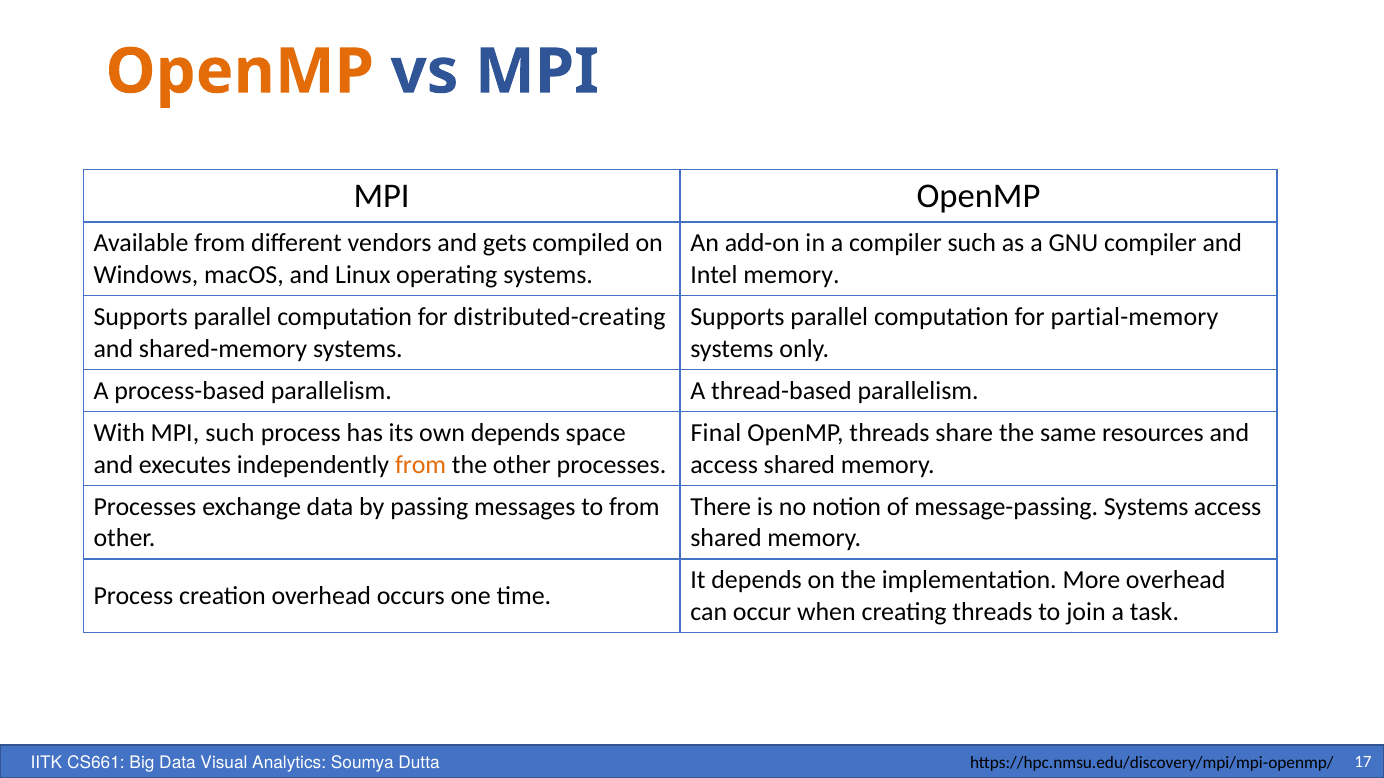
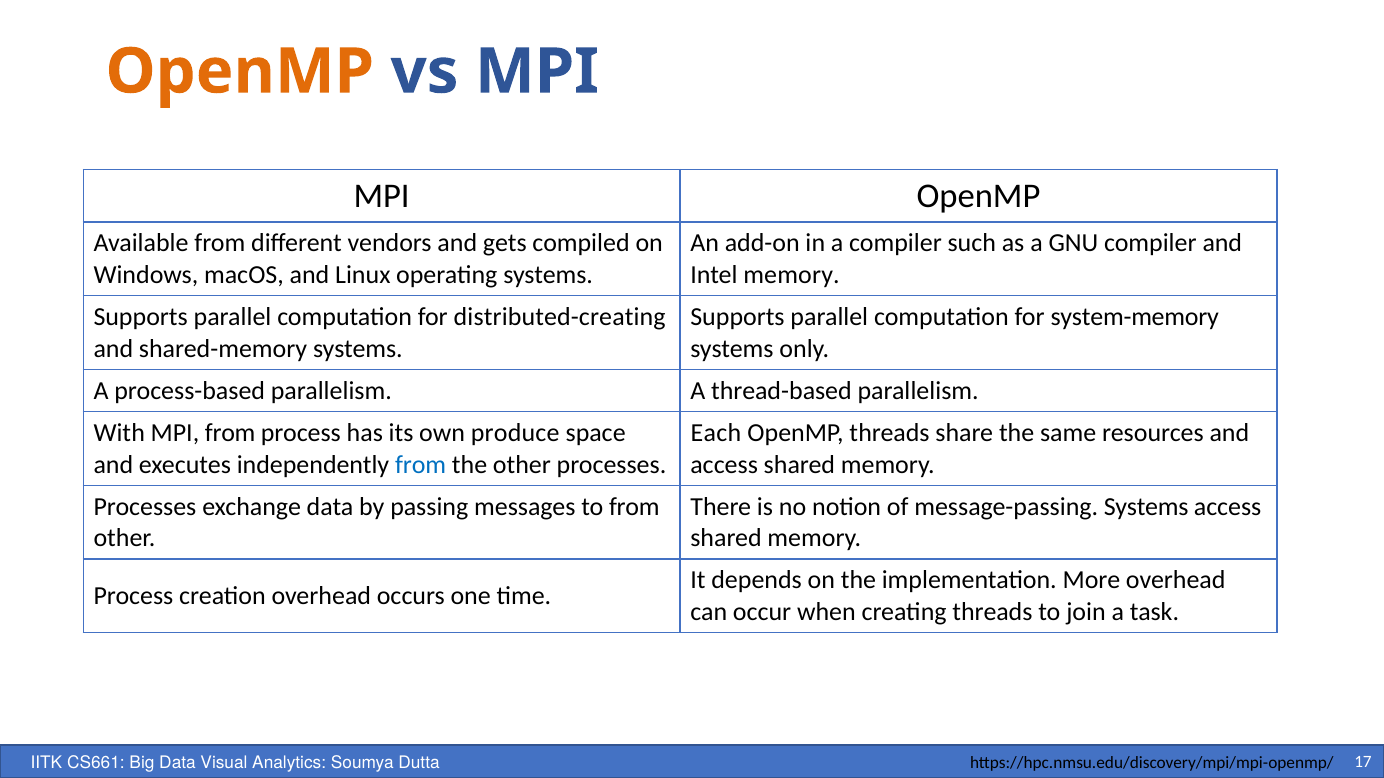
partial-memory: partial-memory -> system-memory
MPI such: such -> from
own depends: depends -> produce
Final: Final -> Each
from at (421, 465) colour: orange -> blue
